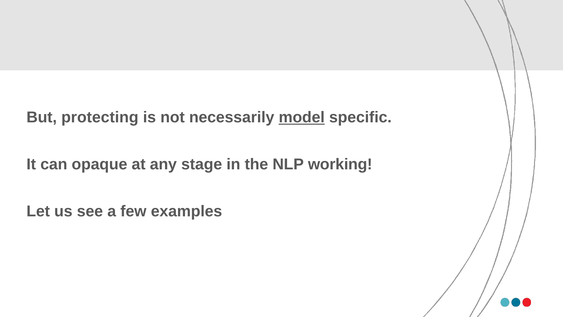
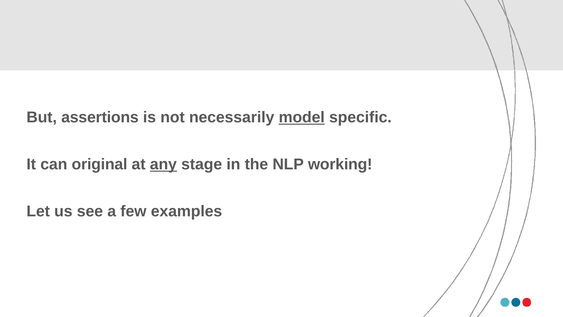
protecting: protecting -> assertions
opaque: opaque -> original
any underline: none -> present
